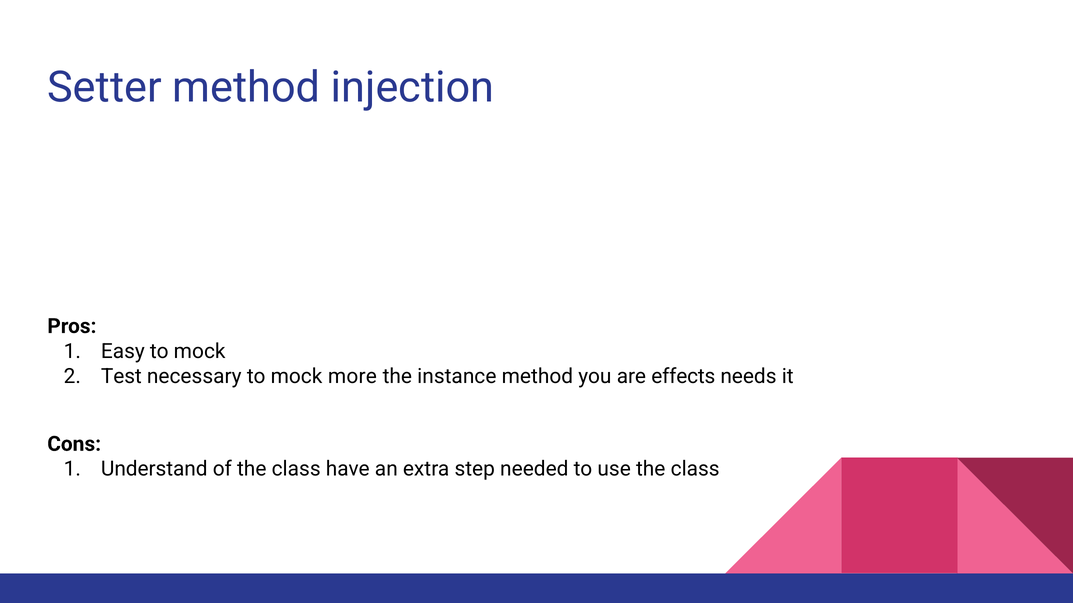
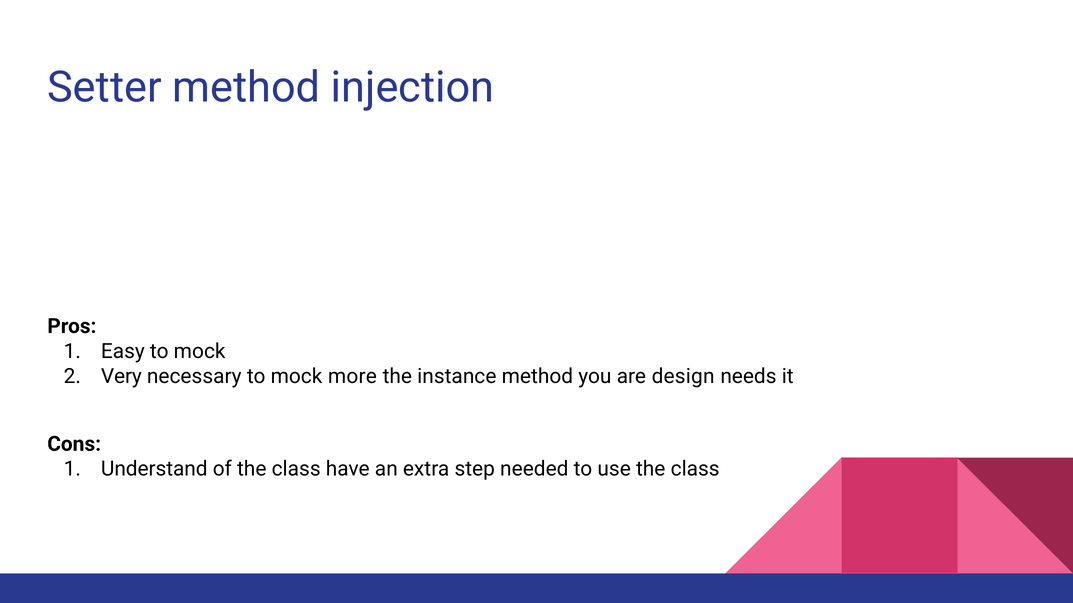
Test: Test -> Very
effects: effects -> design
